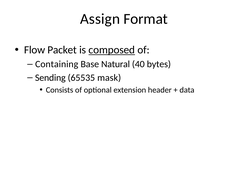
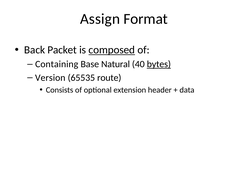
Flow: Flow -> Back
bytes underline: none -> present
Sending: Sending -> Version
mask: mask -> route
